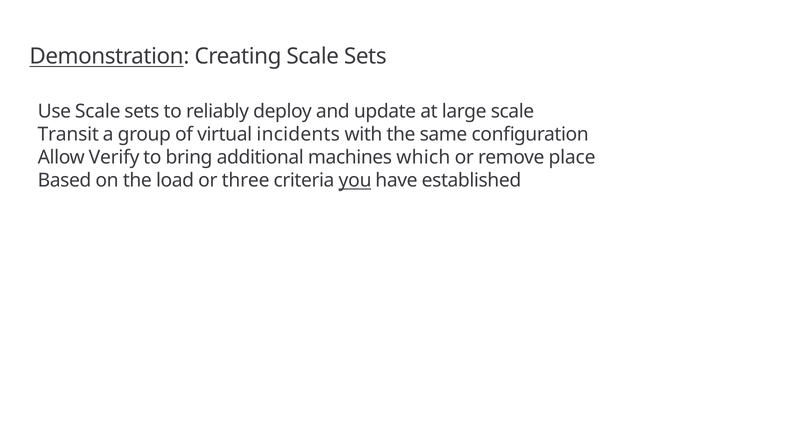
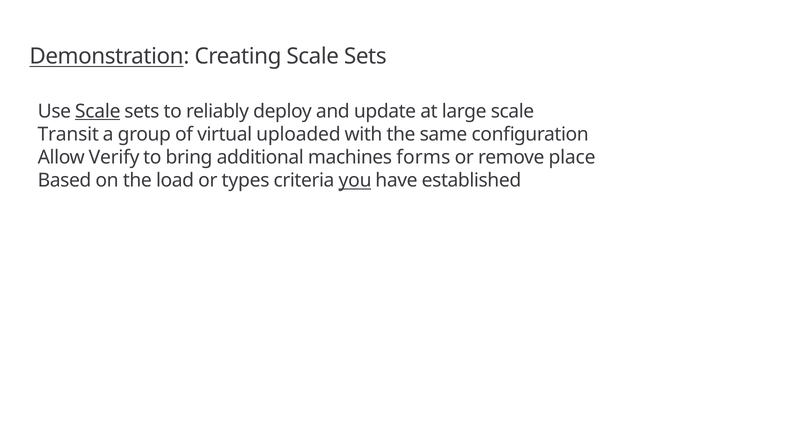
Scale at (98, 111) underline: none -> present
incidents: incidents -> uploaded
which: which -> forms
three: three -> types
